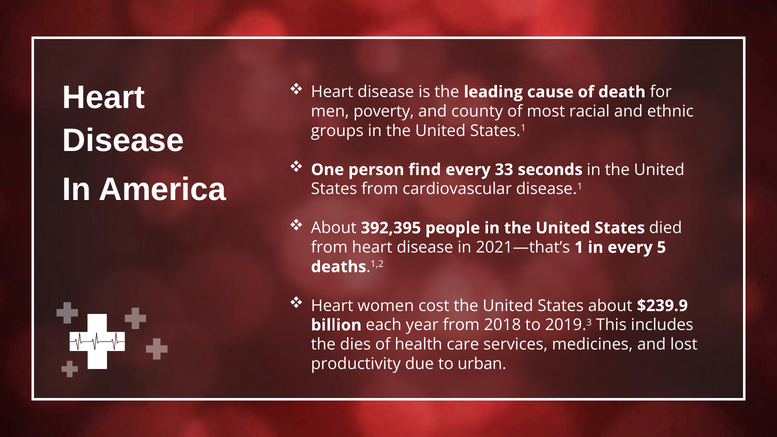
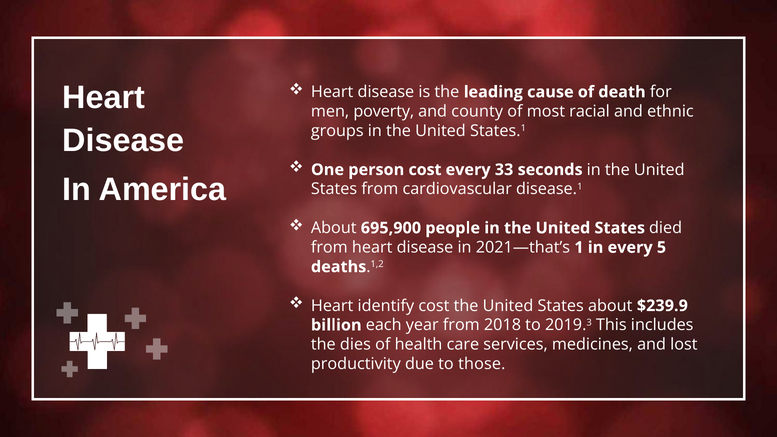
person find: find -> cost
392,395: 392,395 -> 695,900
women: women -> identify
urban: urban -> those
